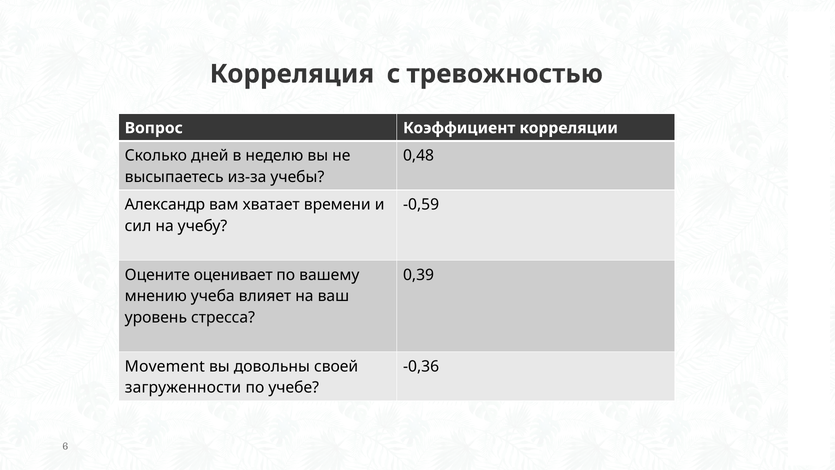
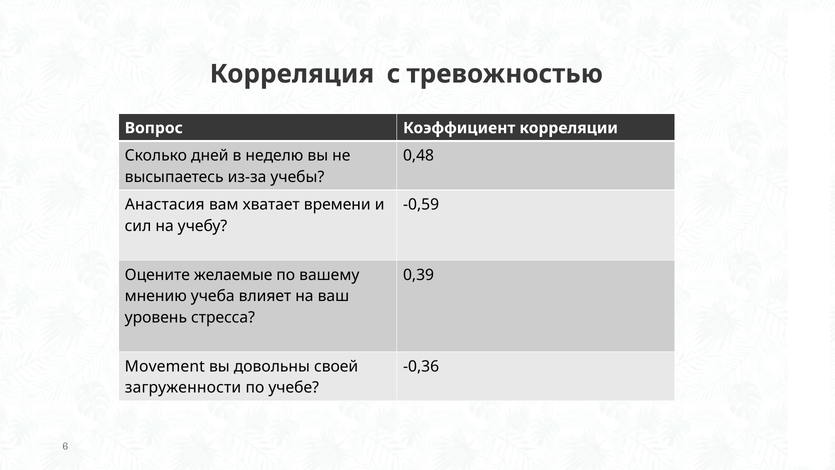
Александр: Александр -> Анастасия
оценивает: оценивает -> желаемые
